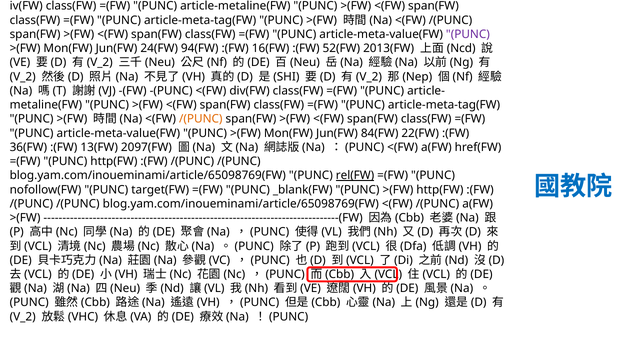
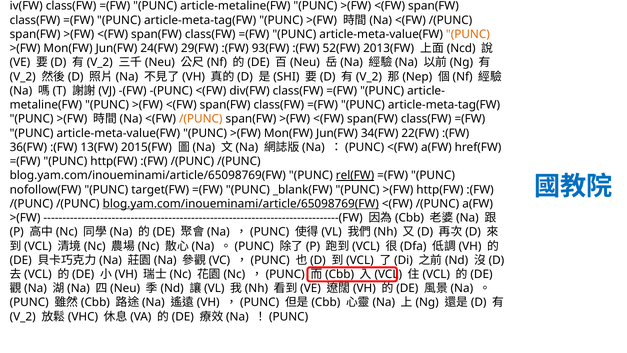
PUNC at (468, 34) colour: purple -> orange
94(FW: 94(FW -> 29(FW
16(FW: 16(FW -> 93(FW
84(FW: 84(FW -> 34(FW
2097(FW: 2097(FW -> 2015(FW
blog.yam.com/inoueminami/article/65098769(FW at (241, 204) underline: none -> present
